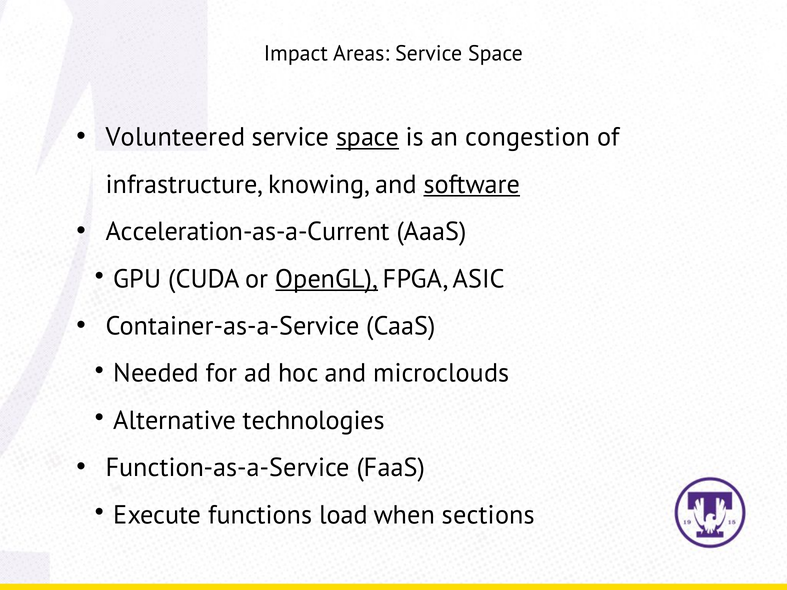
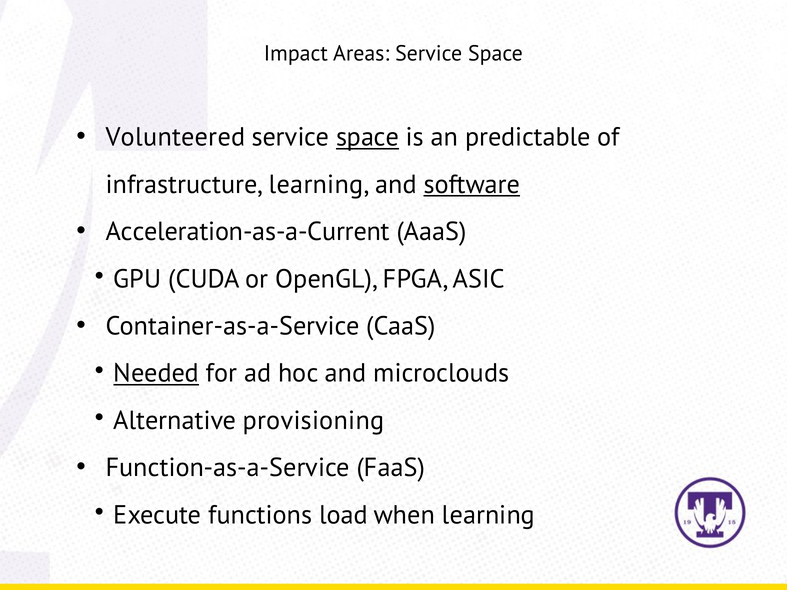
congestion: congestion -> predictable
infrastructure knowing: knowing -> learning
OpenGL underline: present -> none
Needed underline: none -> present
technologies: technologies -> provisioning
when sections: sections -> learning
